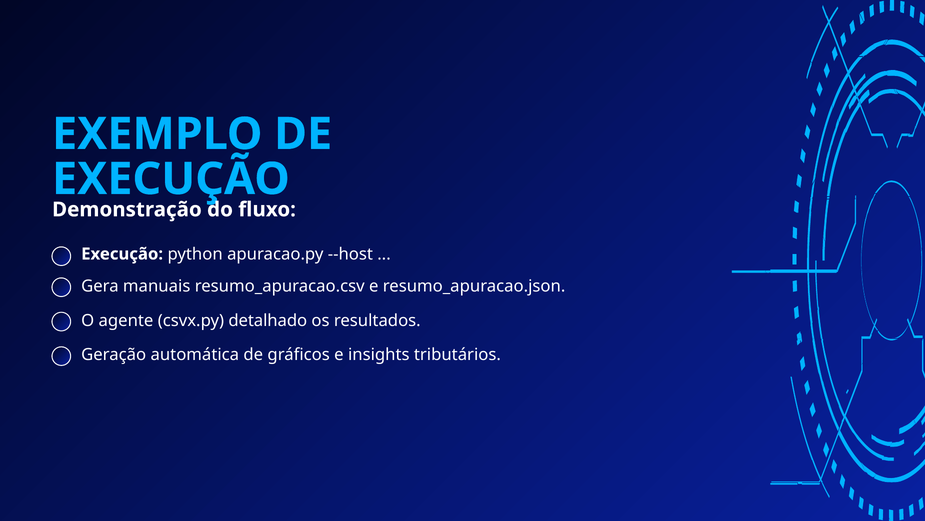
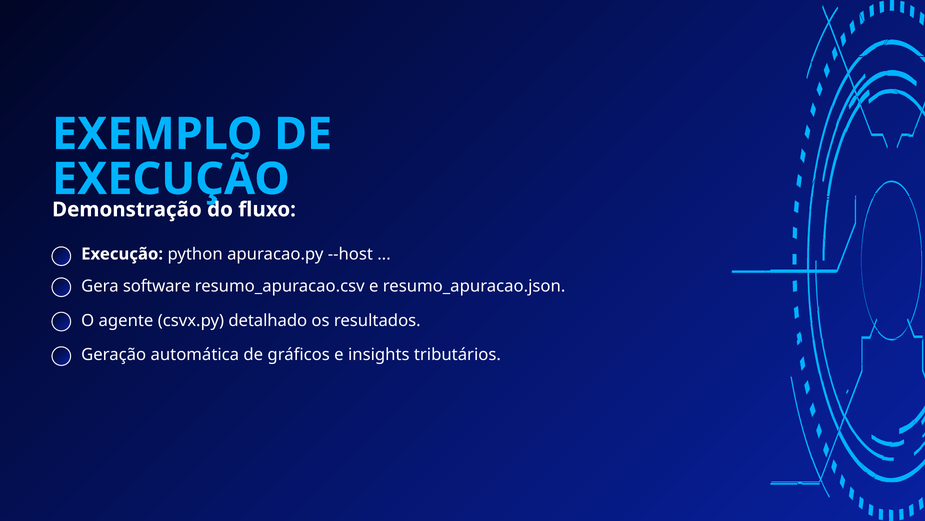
manuais: manuais -> software
